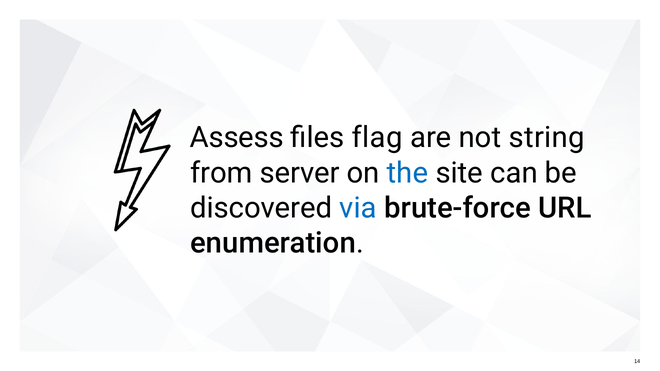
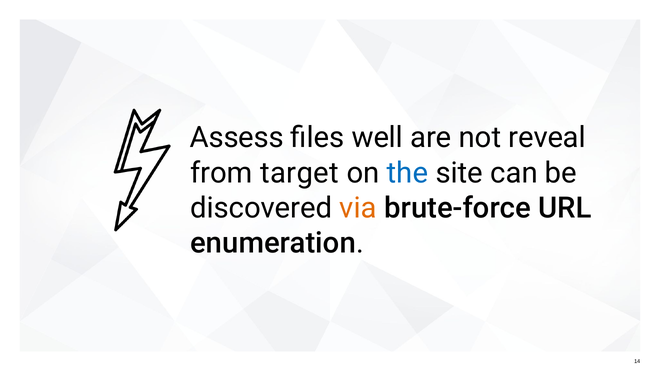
flag: flag -> well
string: string -> reveal
server: server -> target
via colour: blue -> orange
